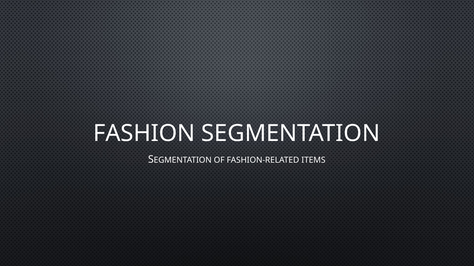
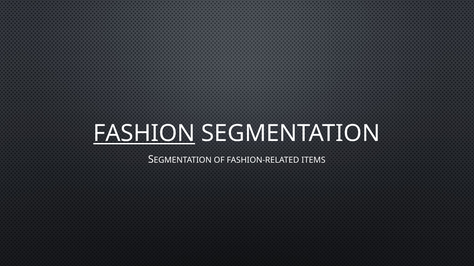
FASHION underline: none -> present
